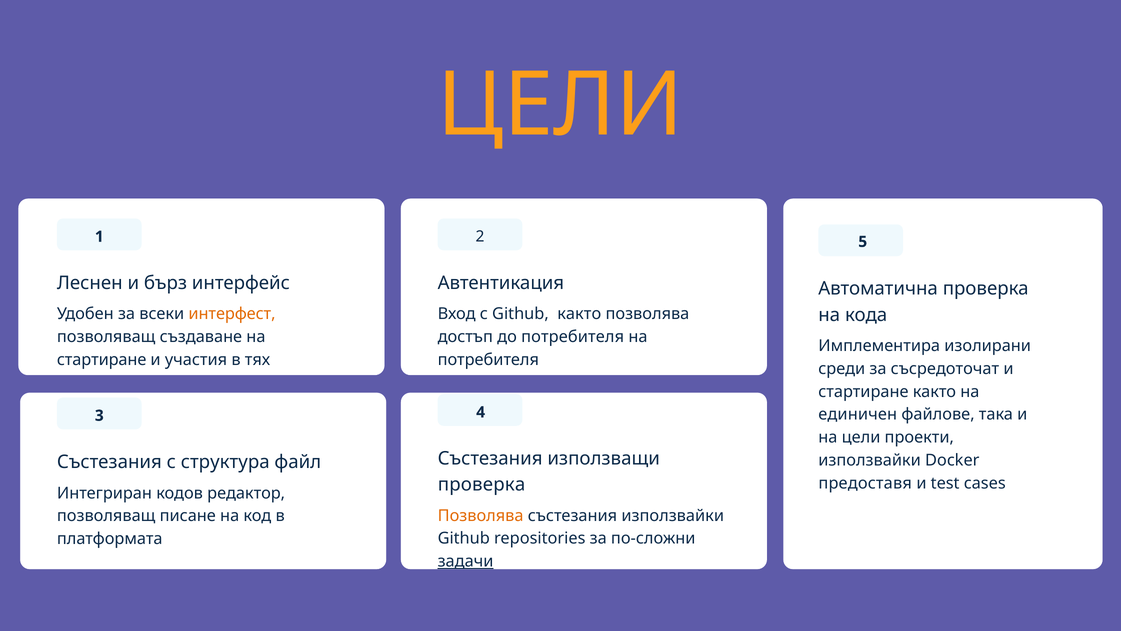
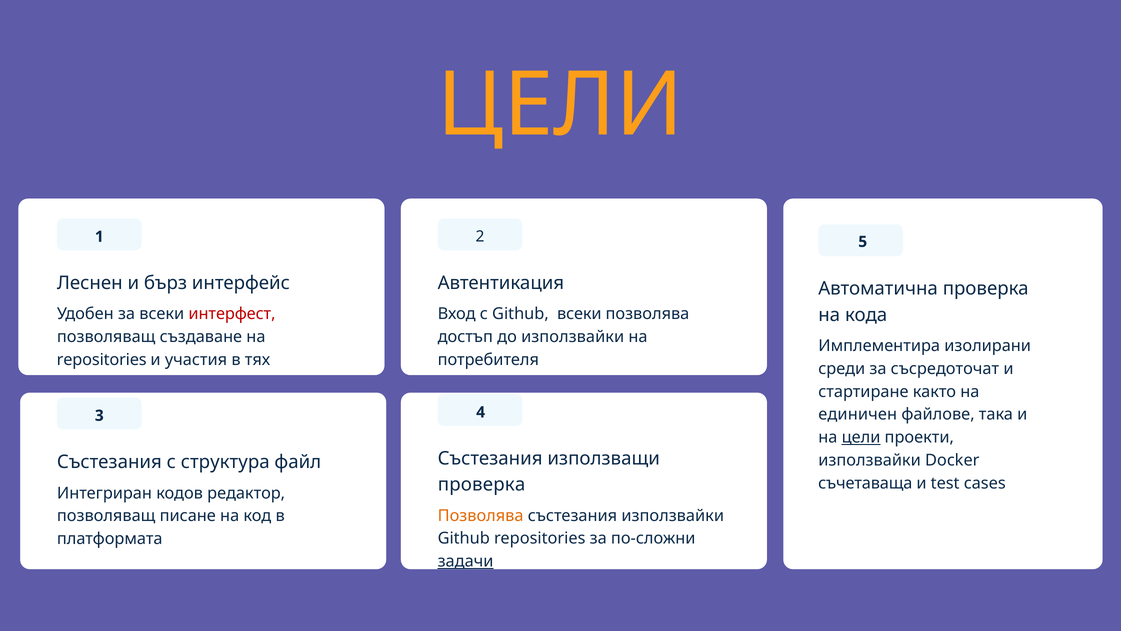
интерфест colour: orange -> red
Github както: както -> всеки
до потребителя: потребителя -> използвайки
стартиране at (102, 360): стартиране -> repositories
цели at (861, 437) underline: none -> present
предоставя: предоставя -> съчетаваща
